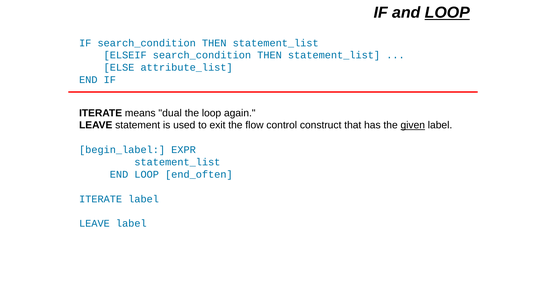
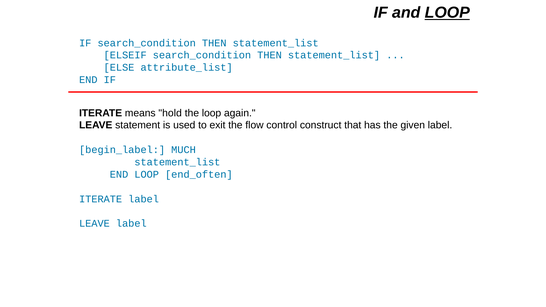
dual: dual -> hold
given underline: present -> none
EXPR: EXPR -> MUCH
